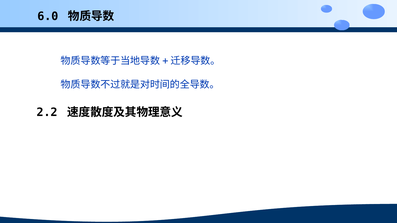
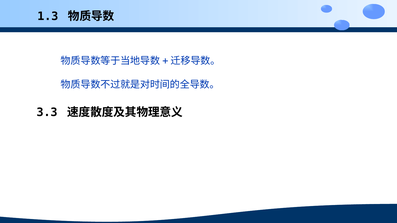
6.0: 6.0 -> 1.3
2.2: 2.2 -> 3.3
